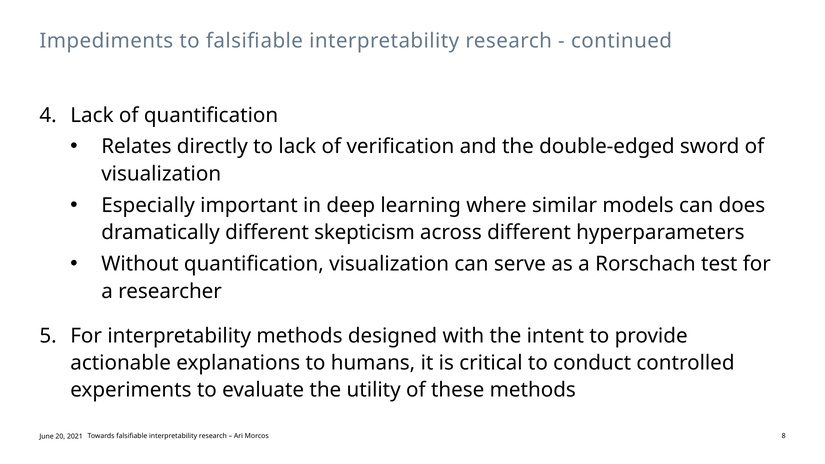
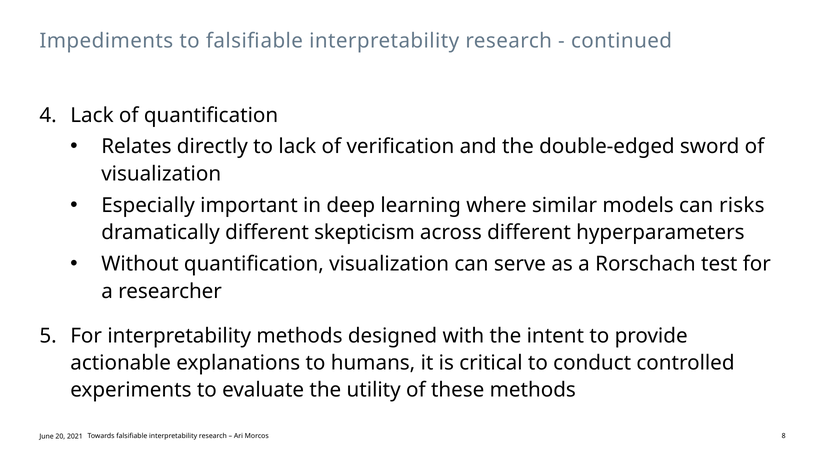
does: does -> risks
